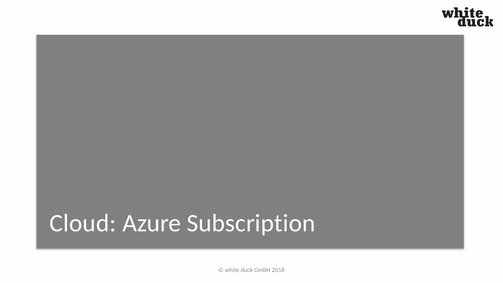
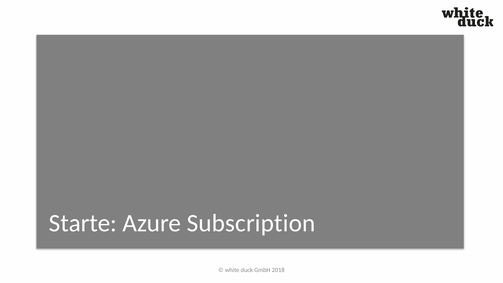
Cloud: Cloud -> Starte
